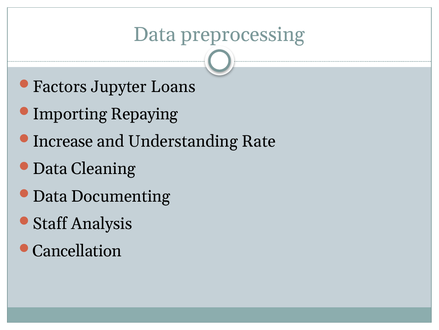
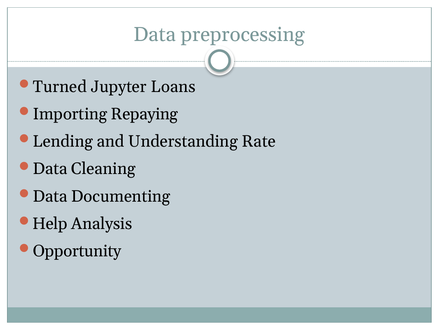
Factors: Factors -> Turned
Increase: Increase -> Lending
Staff: Staff -> Help
Cancellation: Cancellation -> Opportunity
